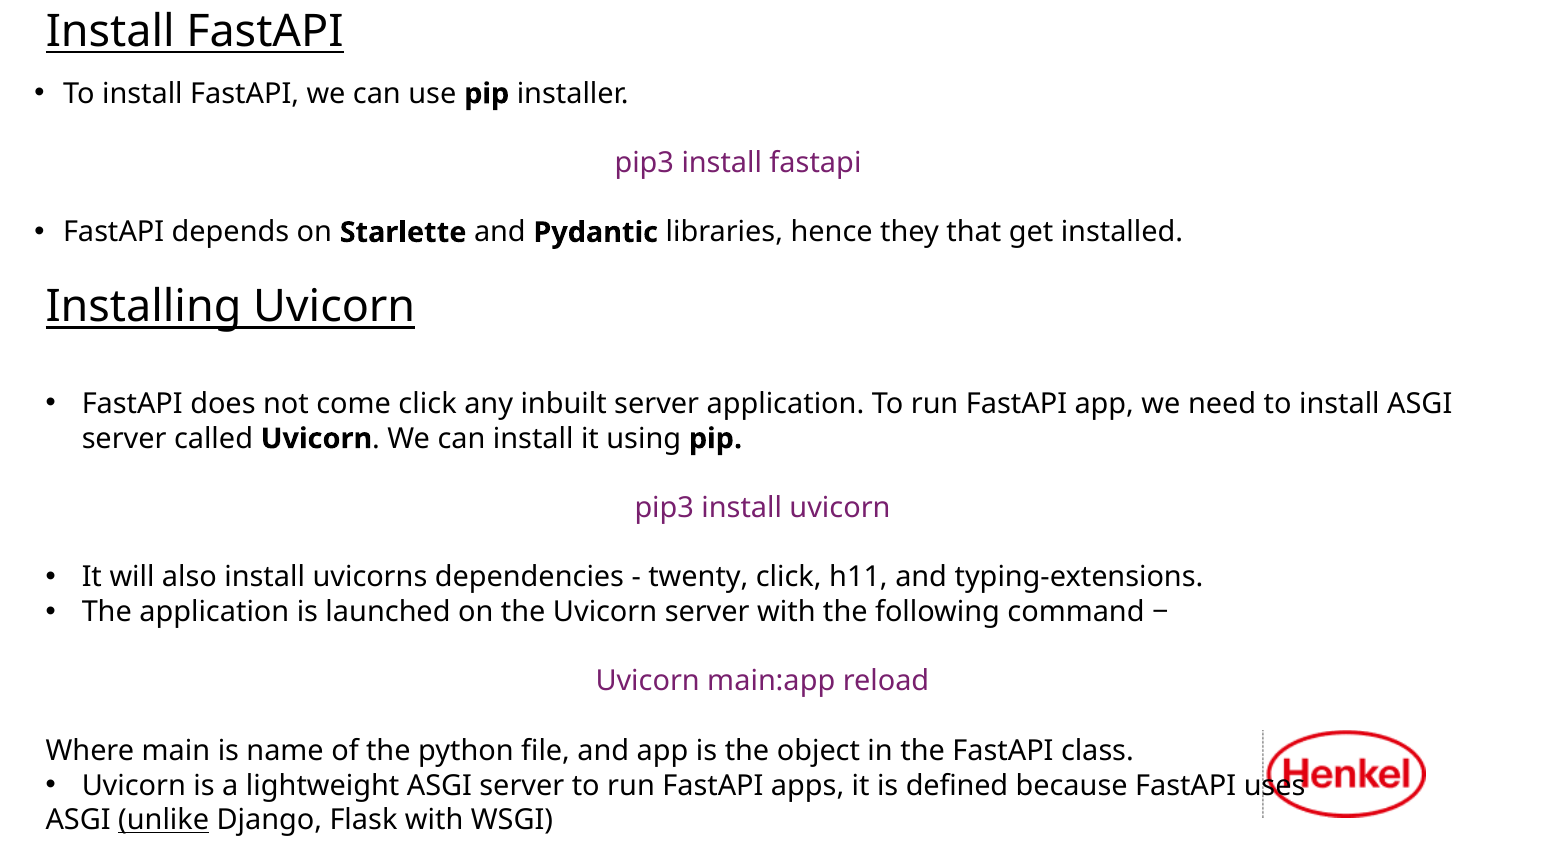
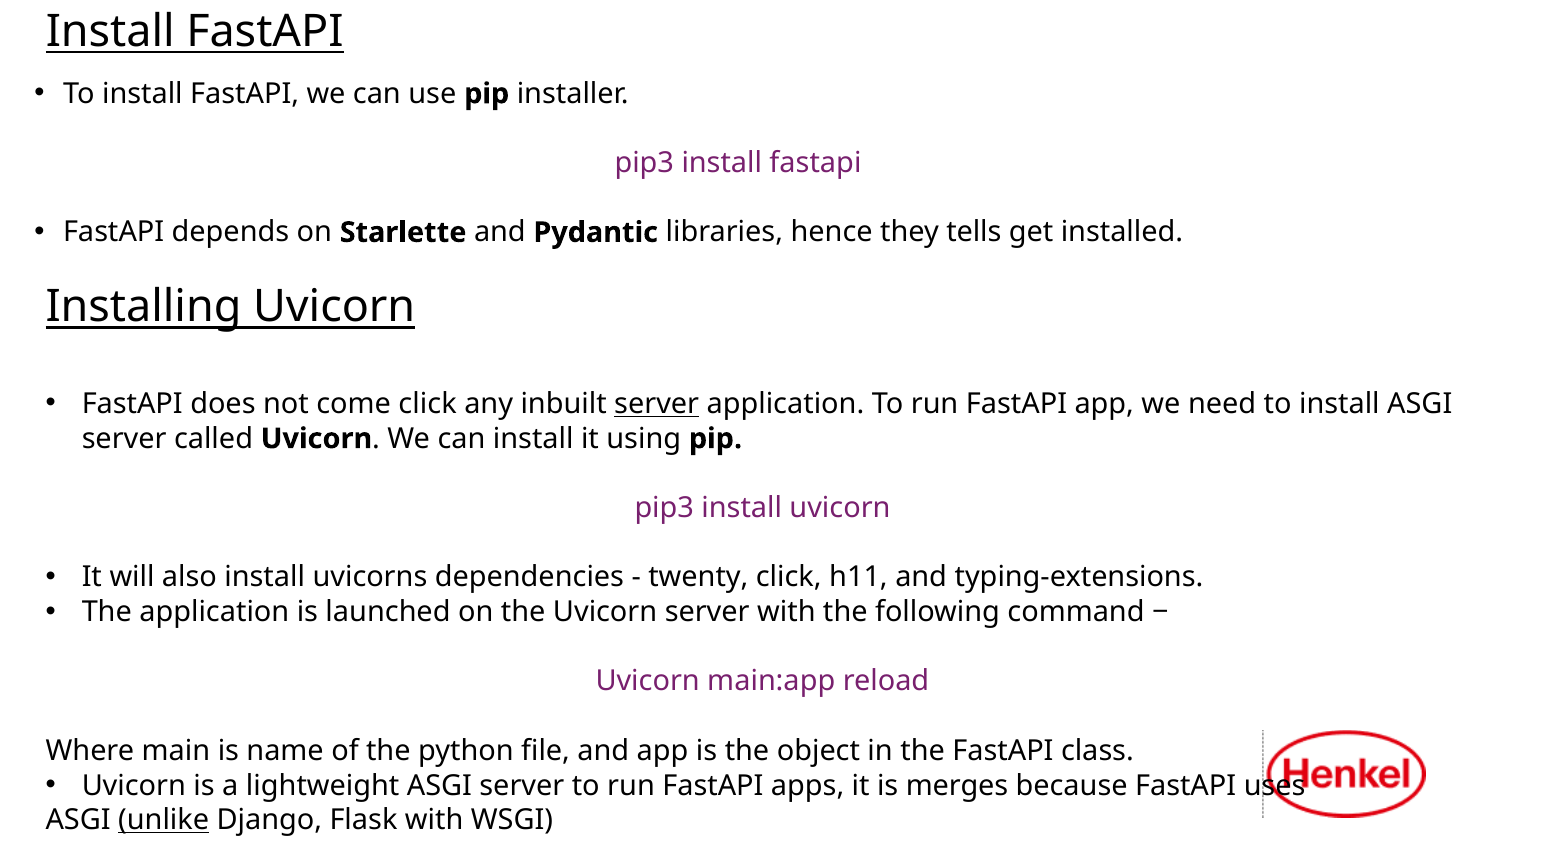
that: that -> tells
server at (657, 404) underline: none -> present
defined: defined -> merges
